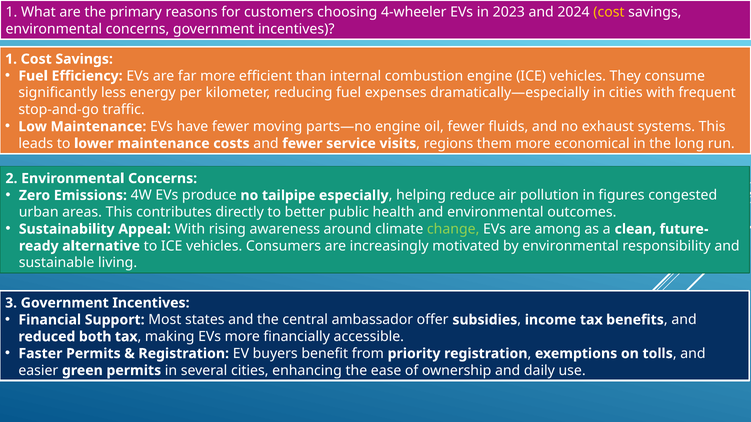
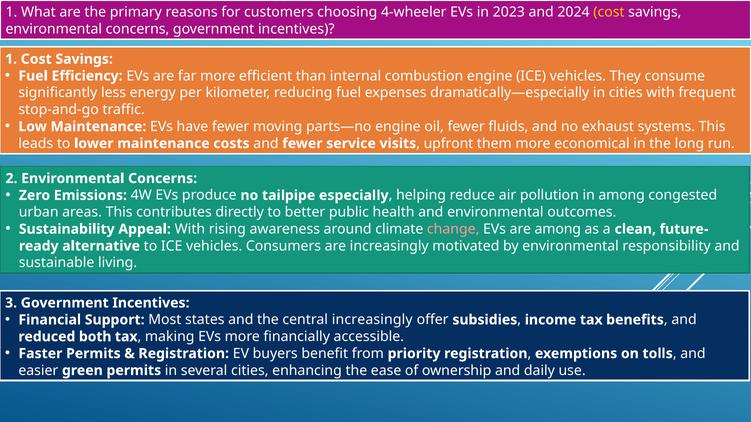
regions: regions -> upfront
in figures: figures -> among
change colour: light green -> pink
central ambassador: ambassador -> increasingly
